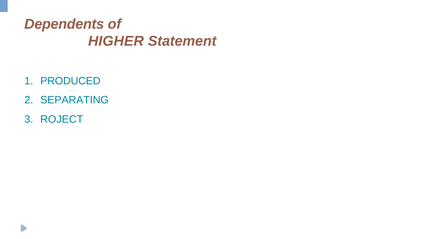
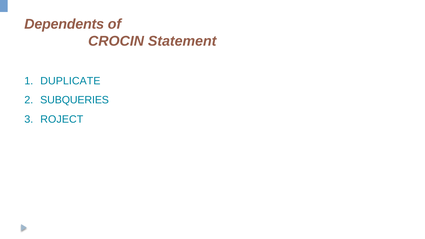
HIGHER: HIGHER -> CROCIN
PRODUCED: PRODUCED -> DUPLICATE
SEPARATING: SEPARATING -> SUBQUERIES
